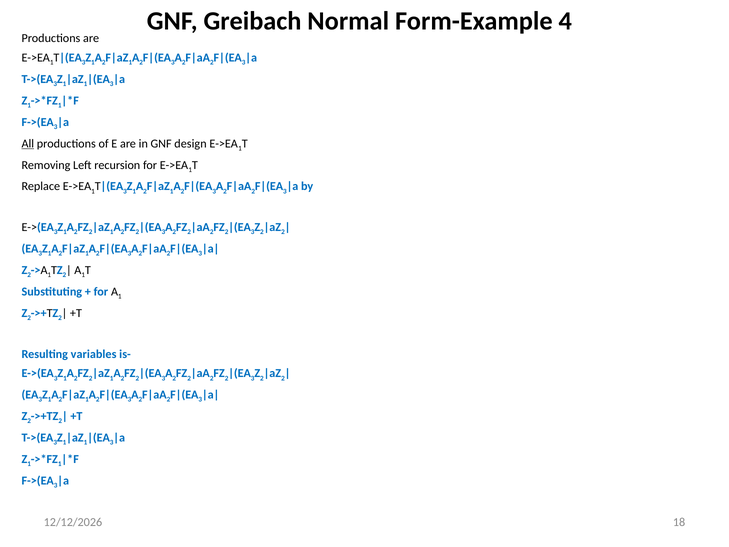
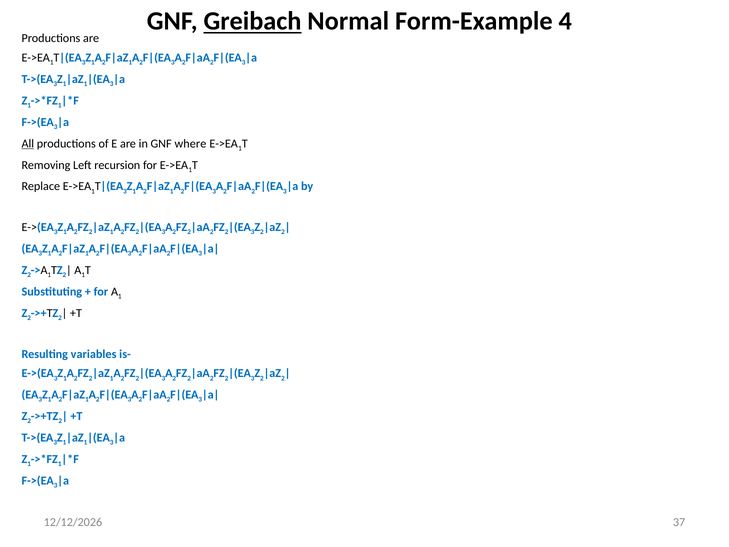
Greibach underline: none -> present
design: design -> where
18: 18 -> 37
